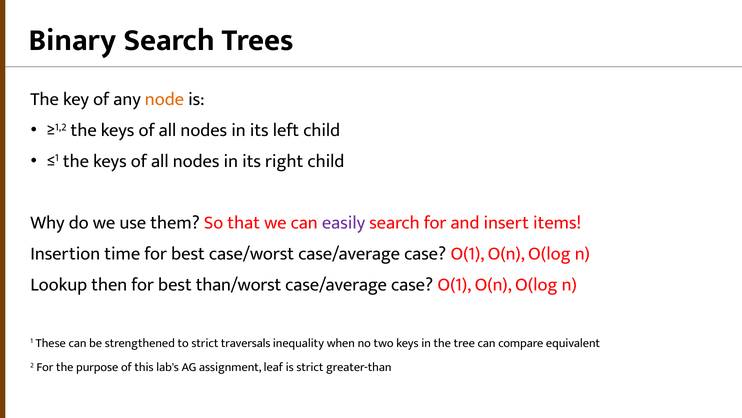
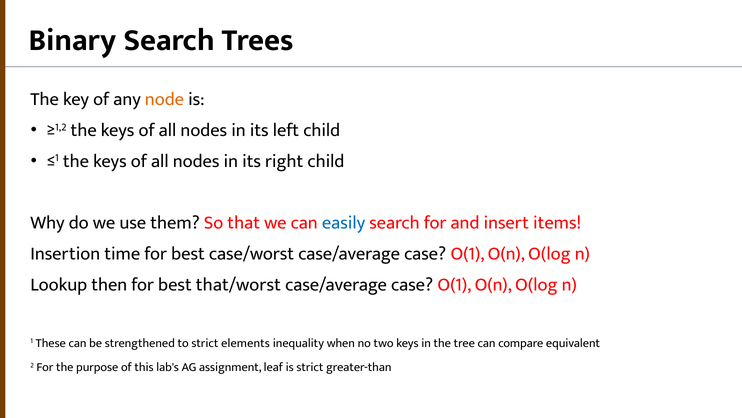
easily colour: purple -> blue
than/worst: than/worst -> that/worst
traversals: traversals -> elements
